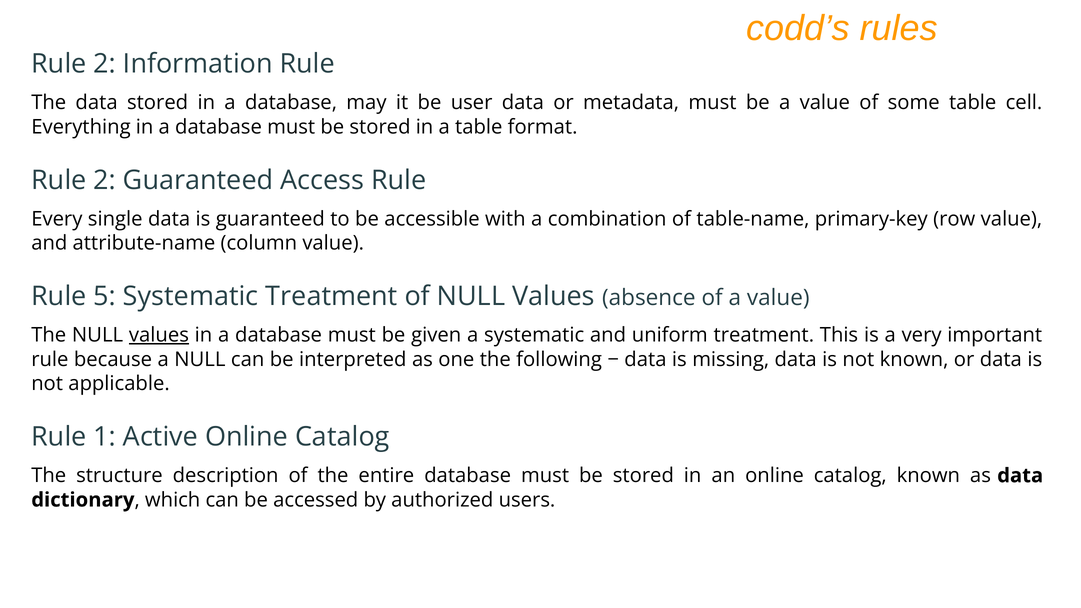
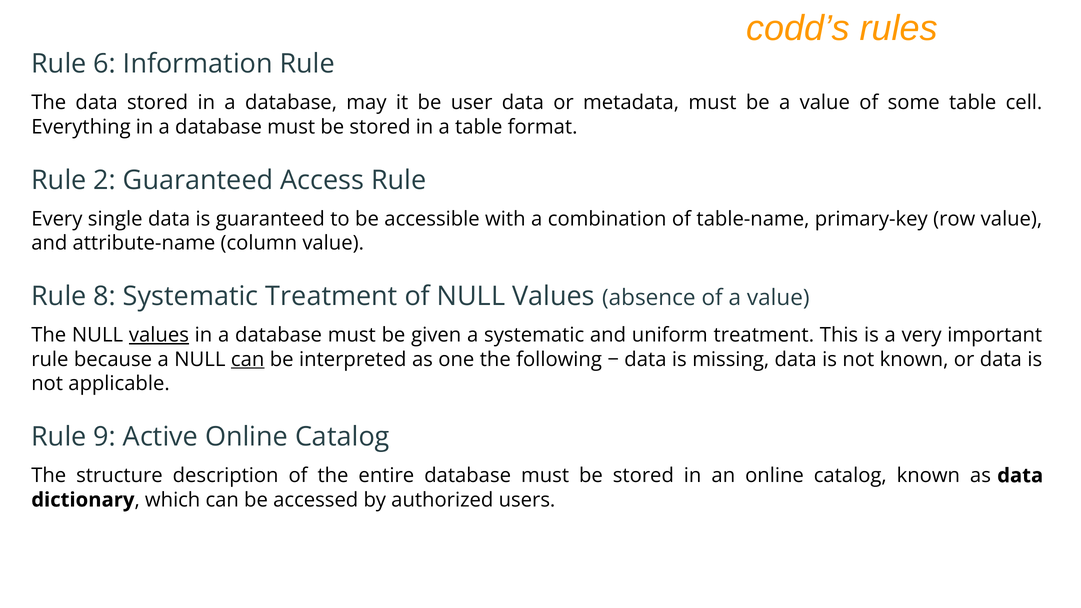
2 at (105, 64): 2 -> 6
5: 5 -> 8
can at (248, 359) underline: none -> present
1: 1 -> 9
